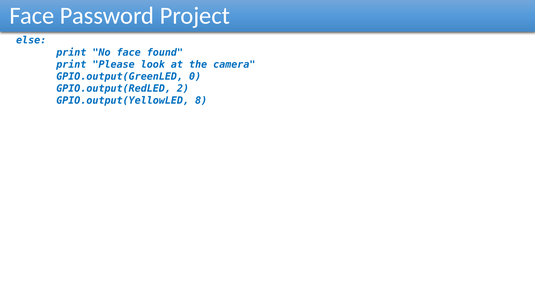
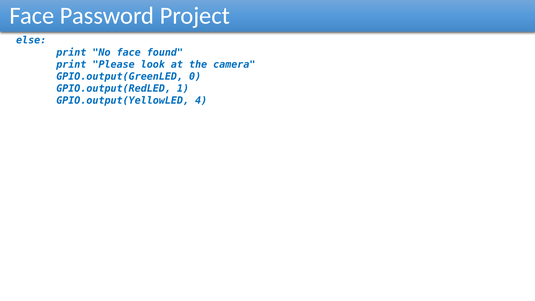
2: 2 -> 1
8: 8 -> 4
